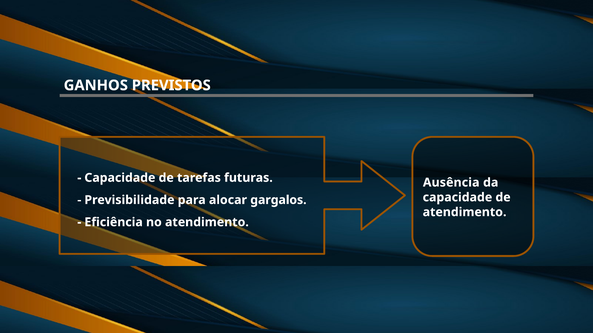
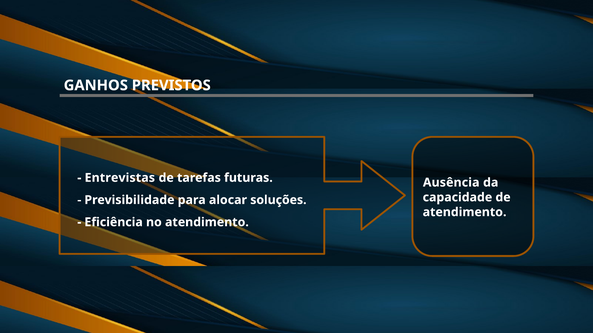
Capacidade at (120, 178): Capacidade -> Entrevistas
gargalos: gargalos -> soluções
